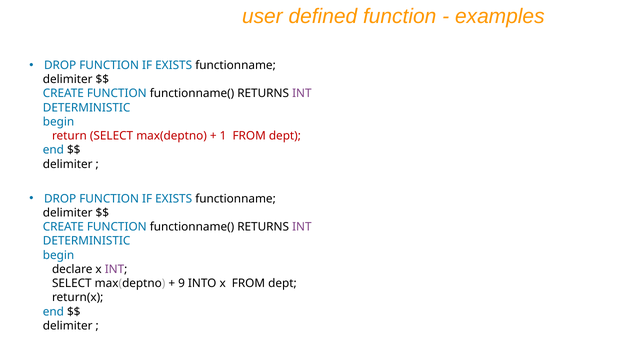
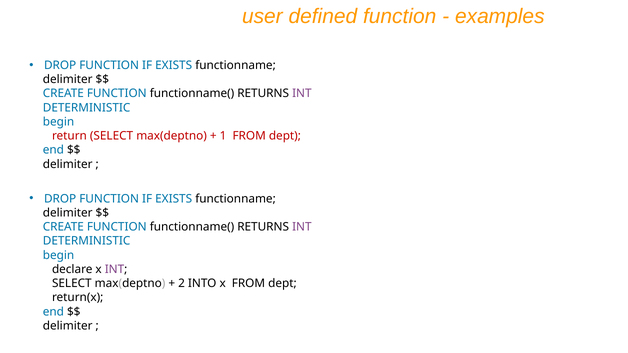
9: 9 -> 2
